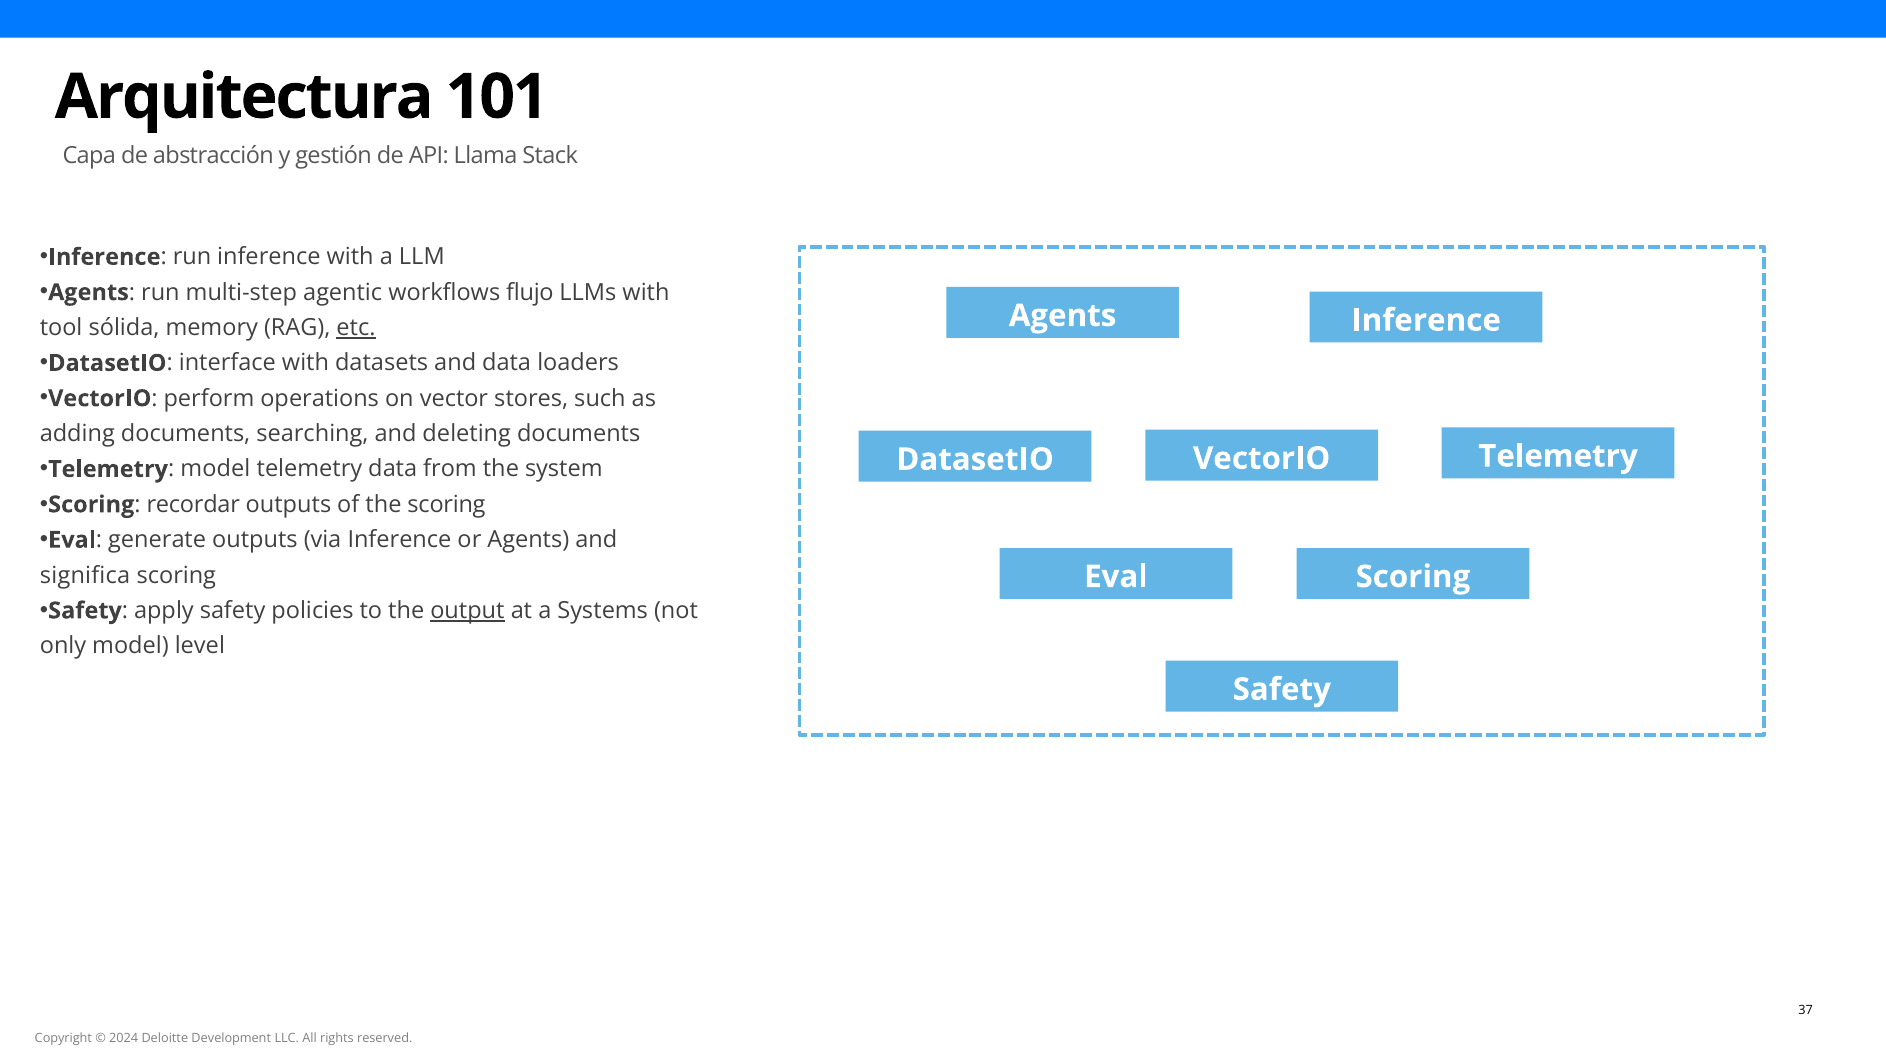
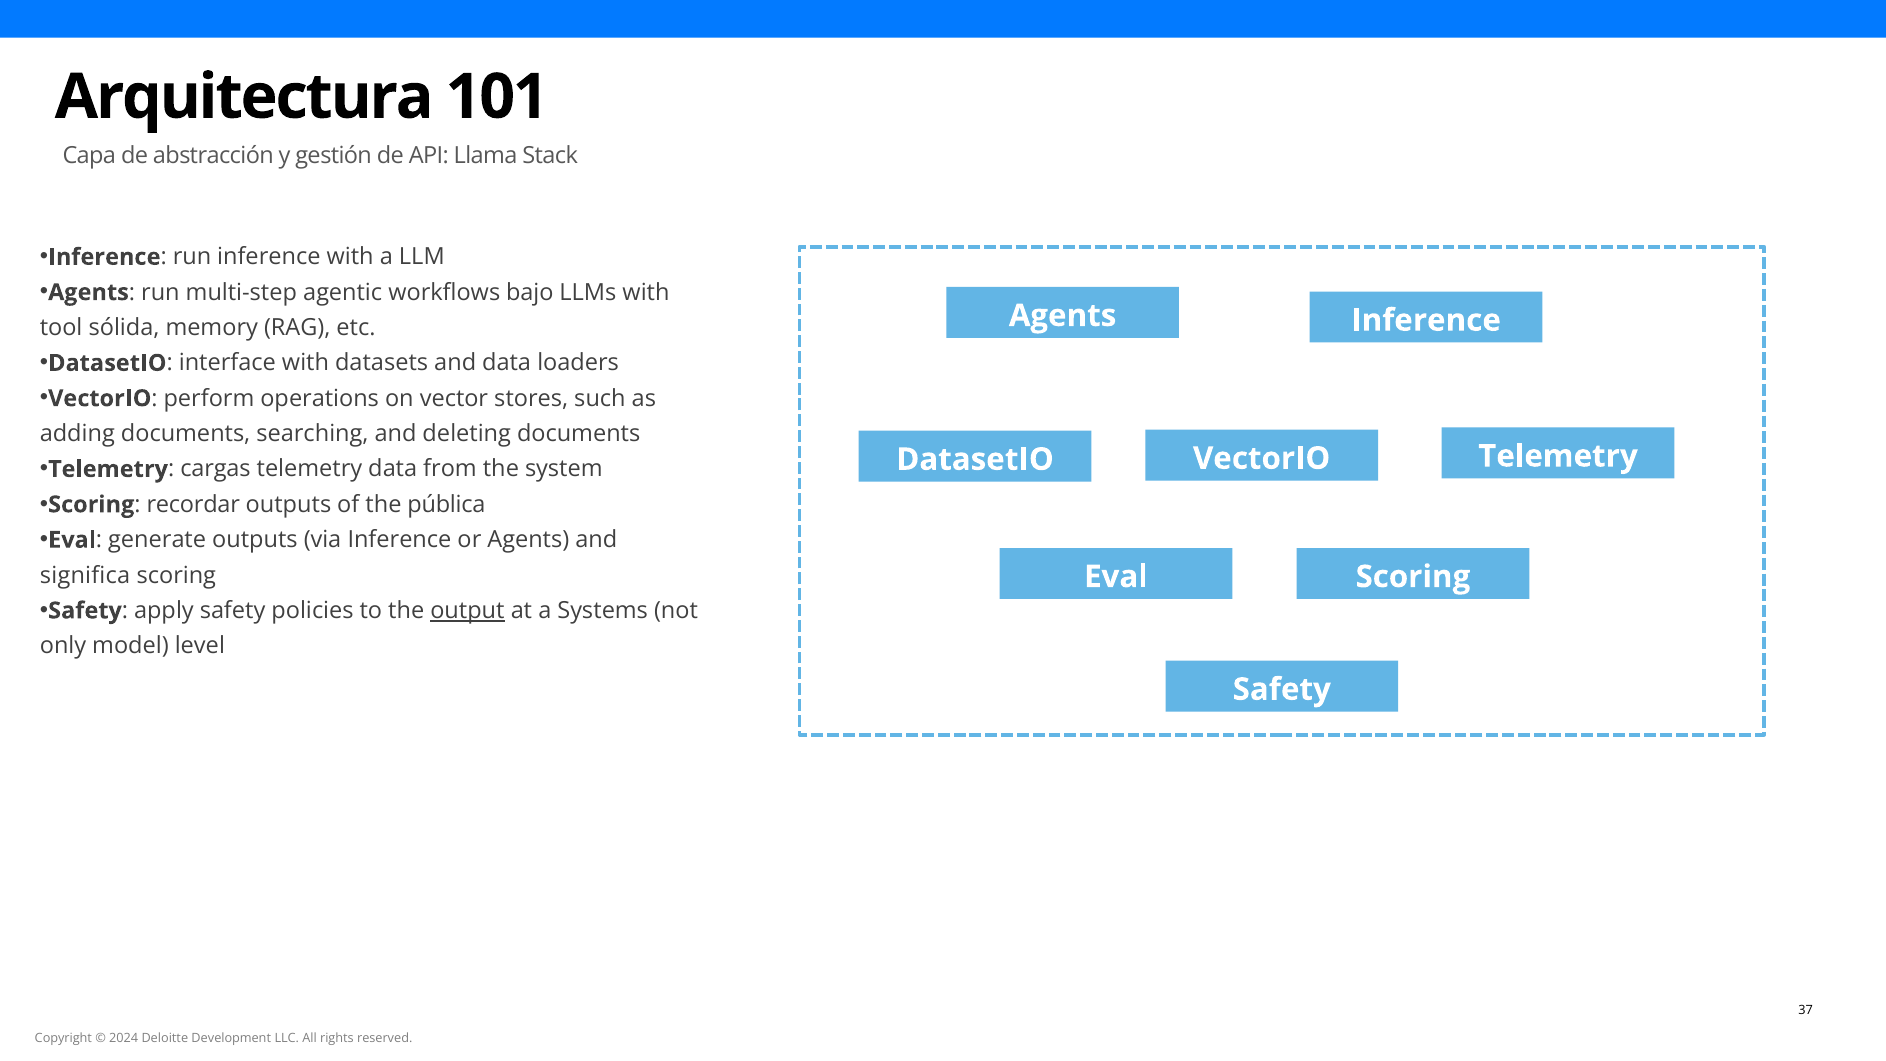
flujo: flujo -> bajo
etc underline: present -> none
Telemetry model: model -> cargas
the scoring: scoring -> pública
